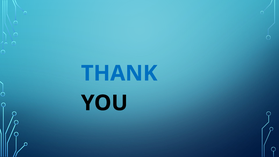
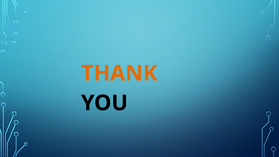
THANK colour: blue -> orange
